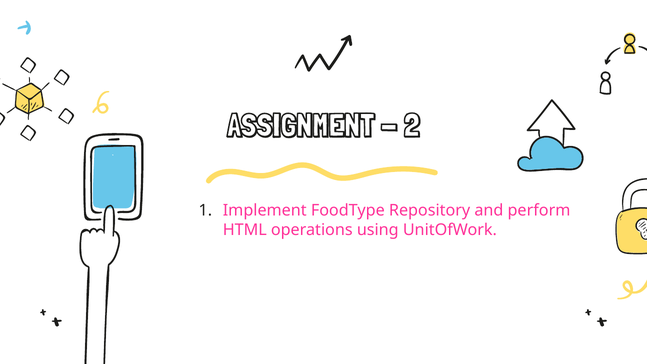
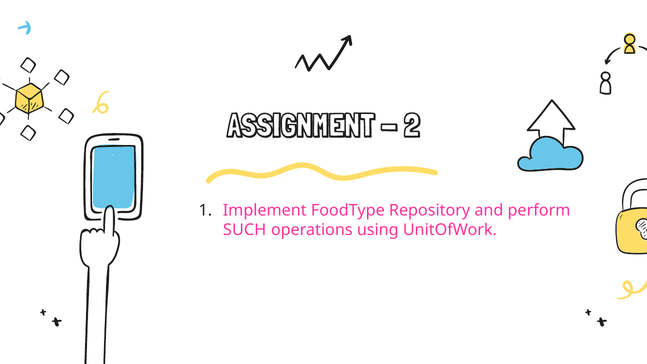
HTML: HTML -> SUCH
